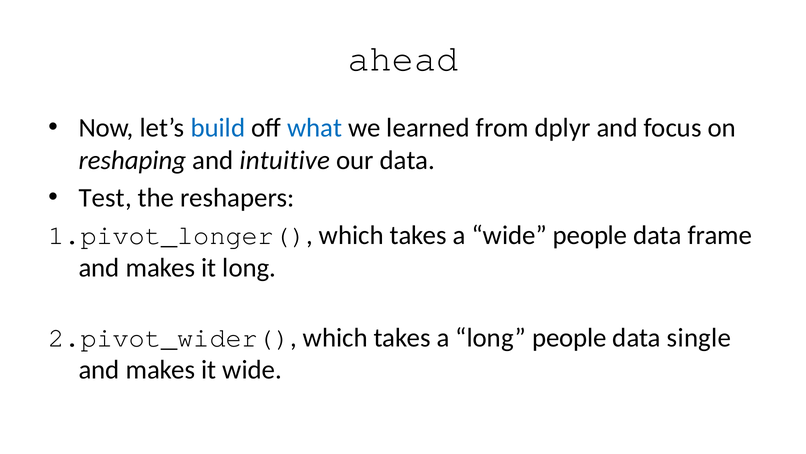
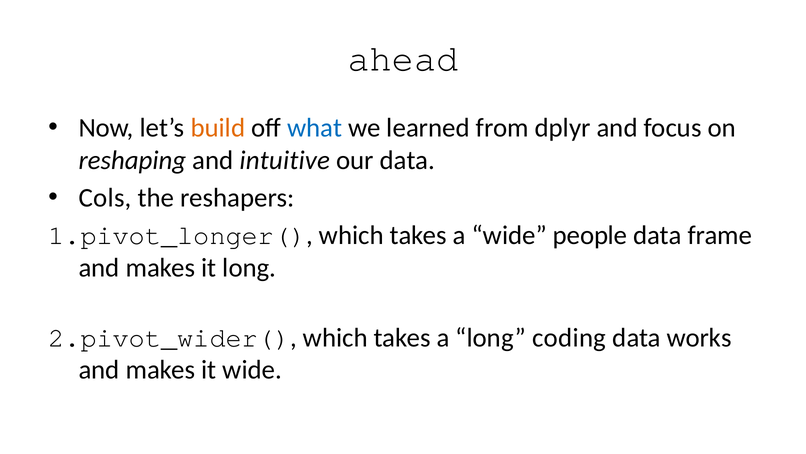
build colour: blue -> orange
Test: Test -> Cols
long people: people -> coding
single: single -> works
